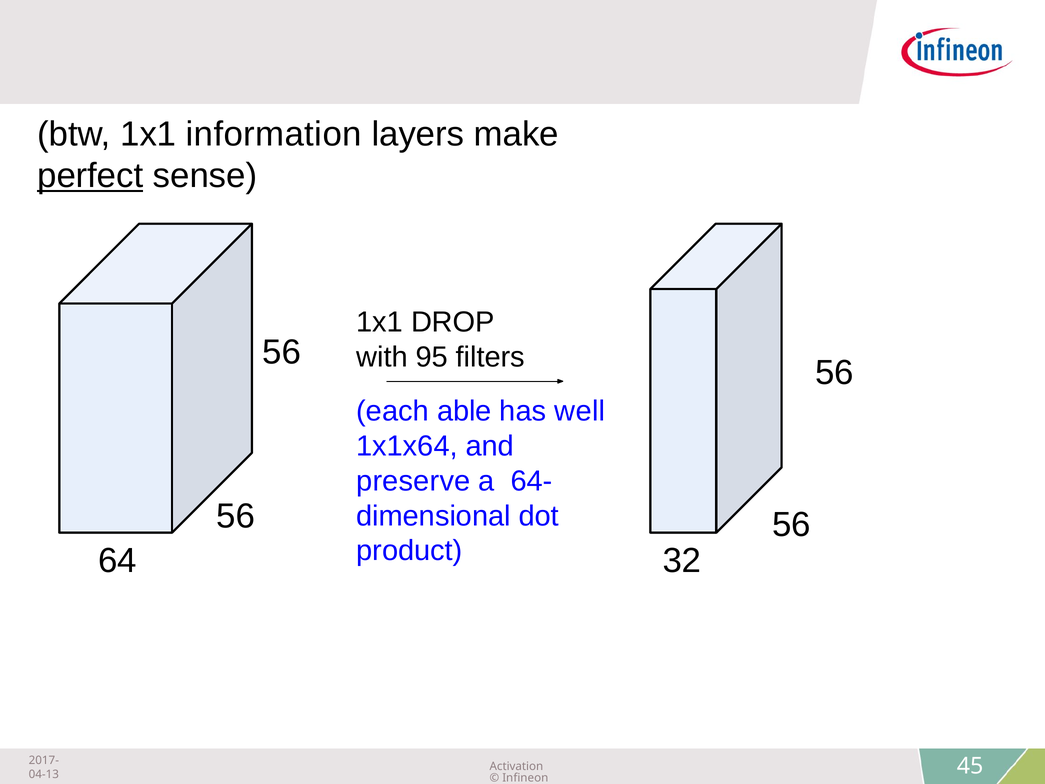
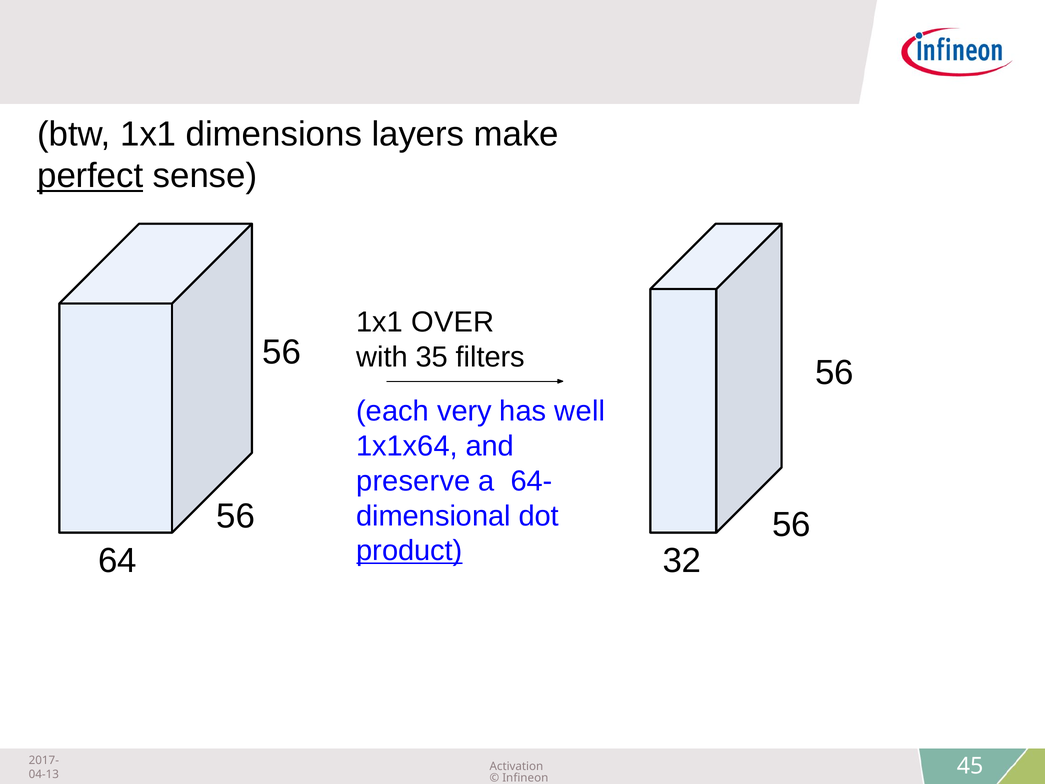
information: information -> dimensions
DROP: DROP -> OVER
95: 95 -> 35
able: able -> very
product underline: none -> present
